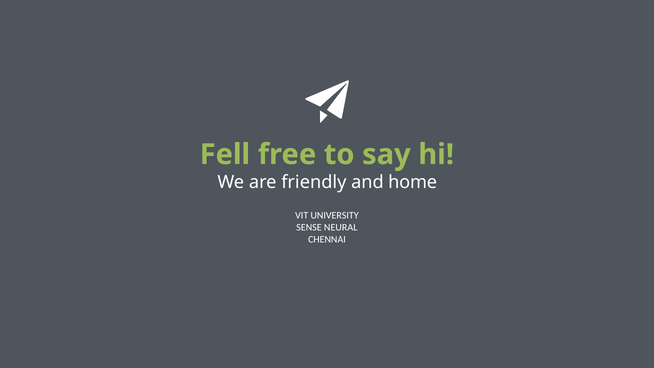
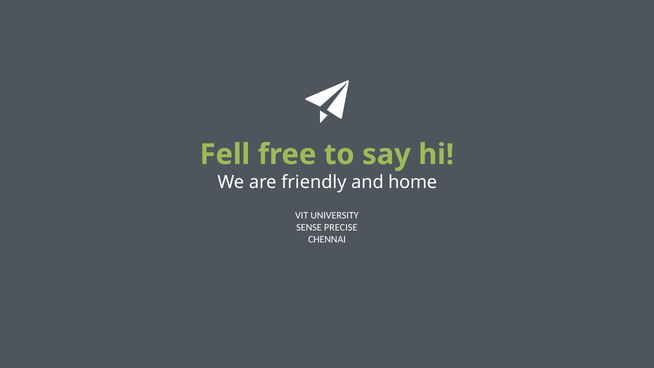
NEURAL: NEURAL -> PRECISE
